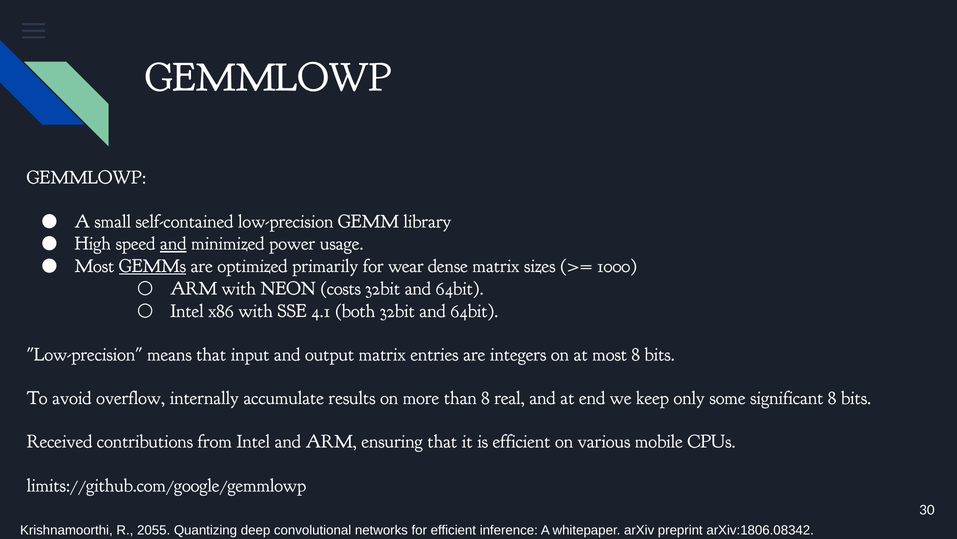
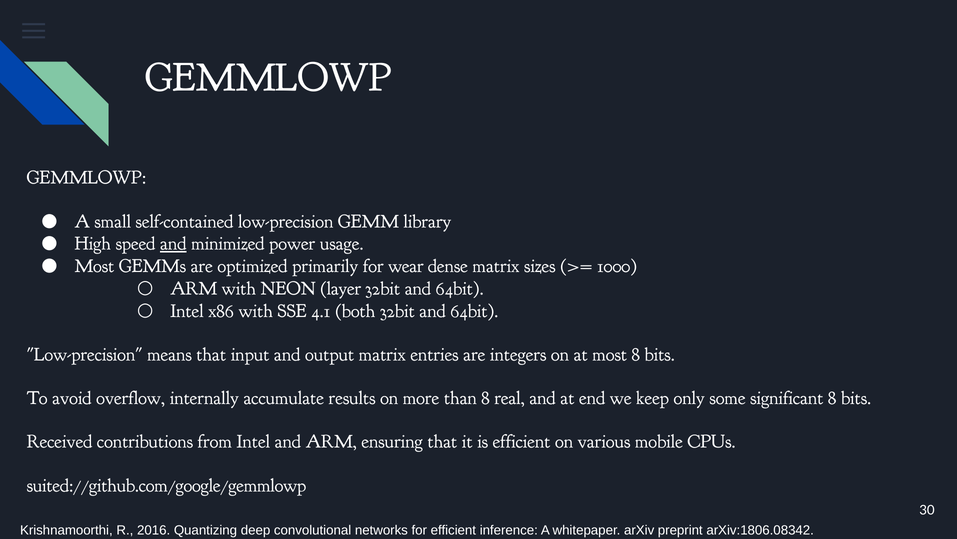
GEMMs underline: present -> none
costs: costs -> layer
limits://github.com/google/gemmlowp: limits://github.com/google/gemmlowp -> suited://github.com/google/gemmlowp
2055: 2055 -> 2016
